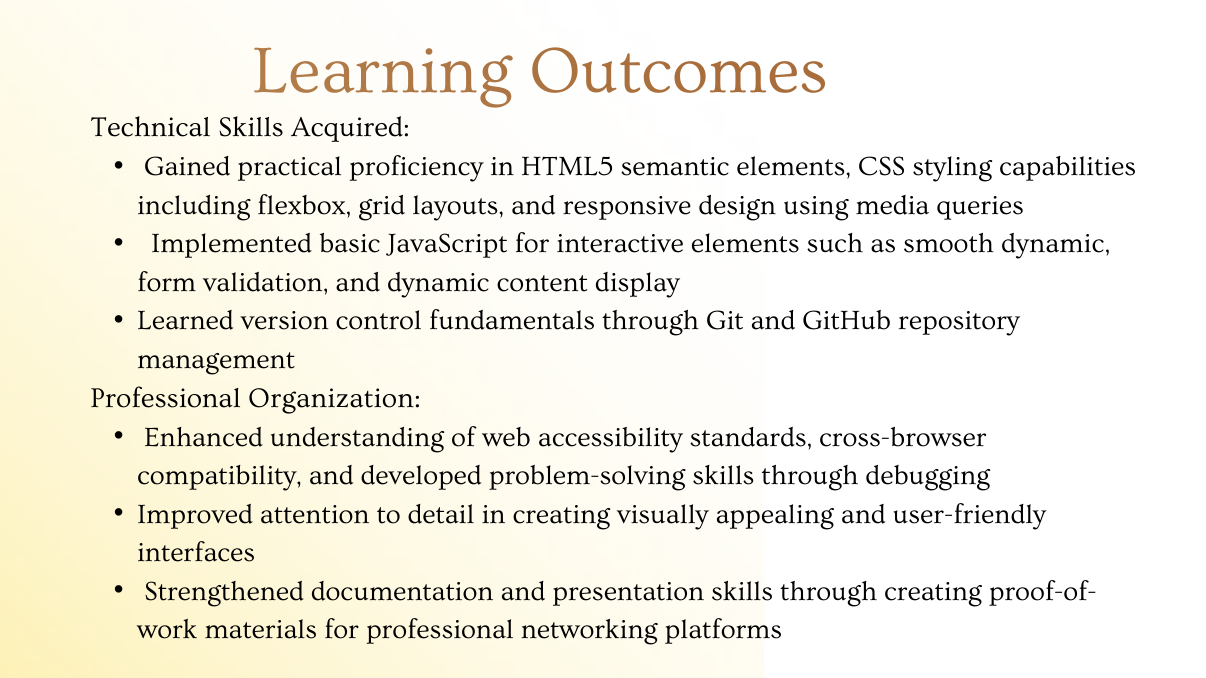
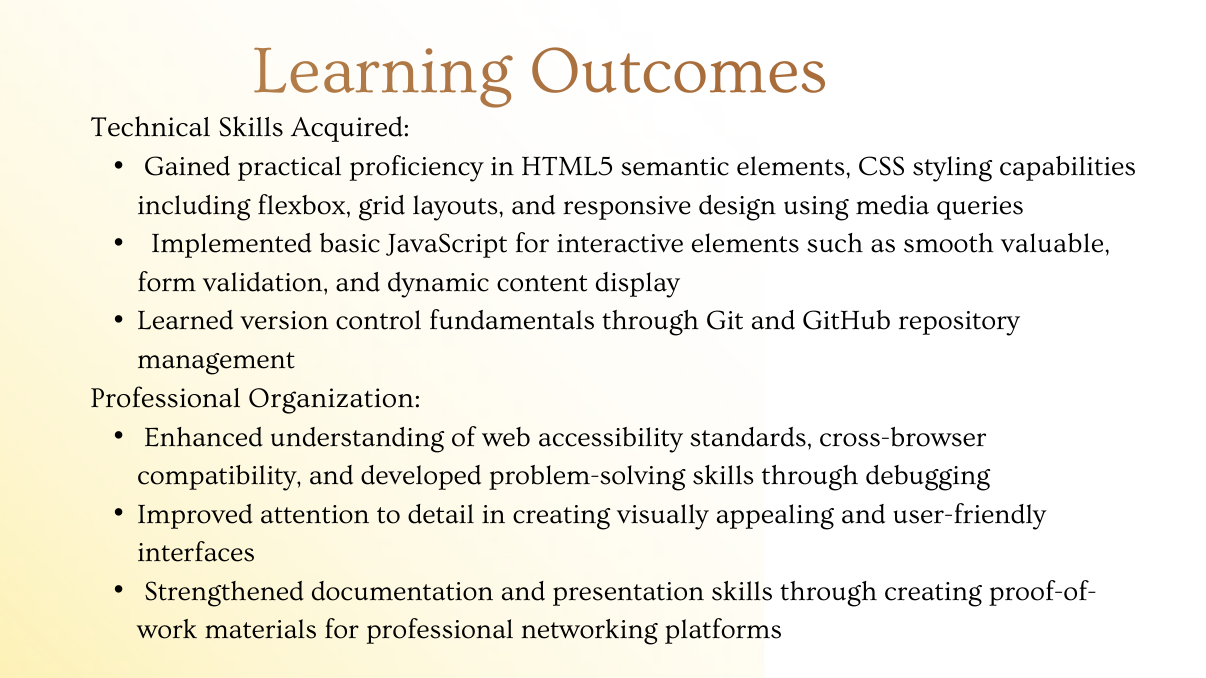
smooth dynamic: dynamic -> valuable
